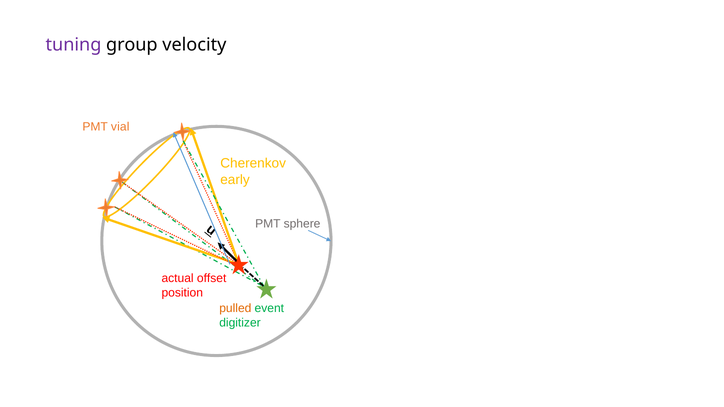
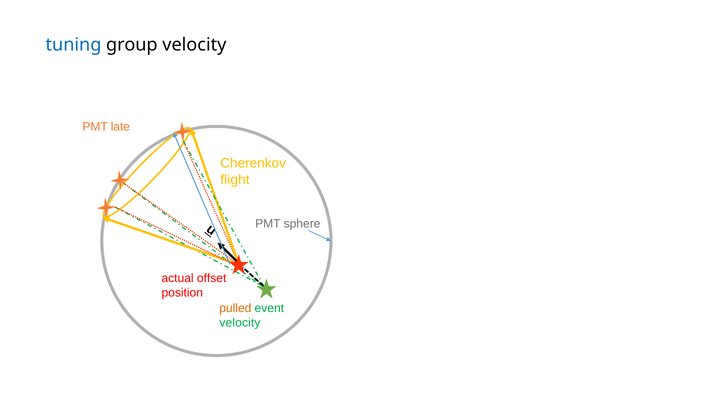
tuning colour: purple -> blue
vial: vial -> late
early: early -> flight
digitizer at (240, 323): digitizer -> velocity
